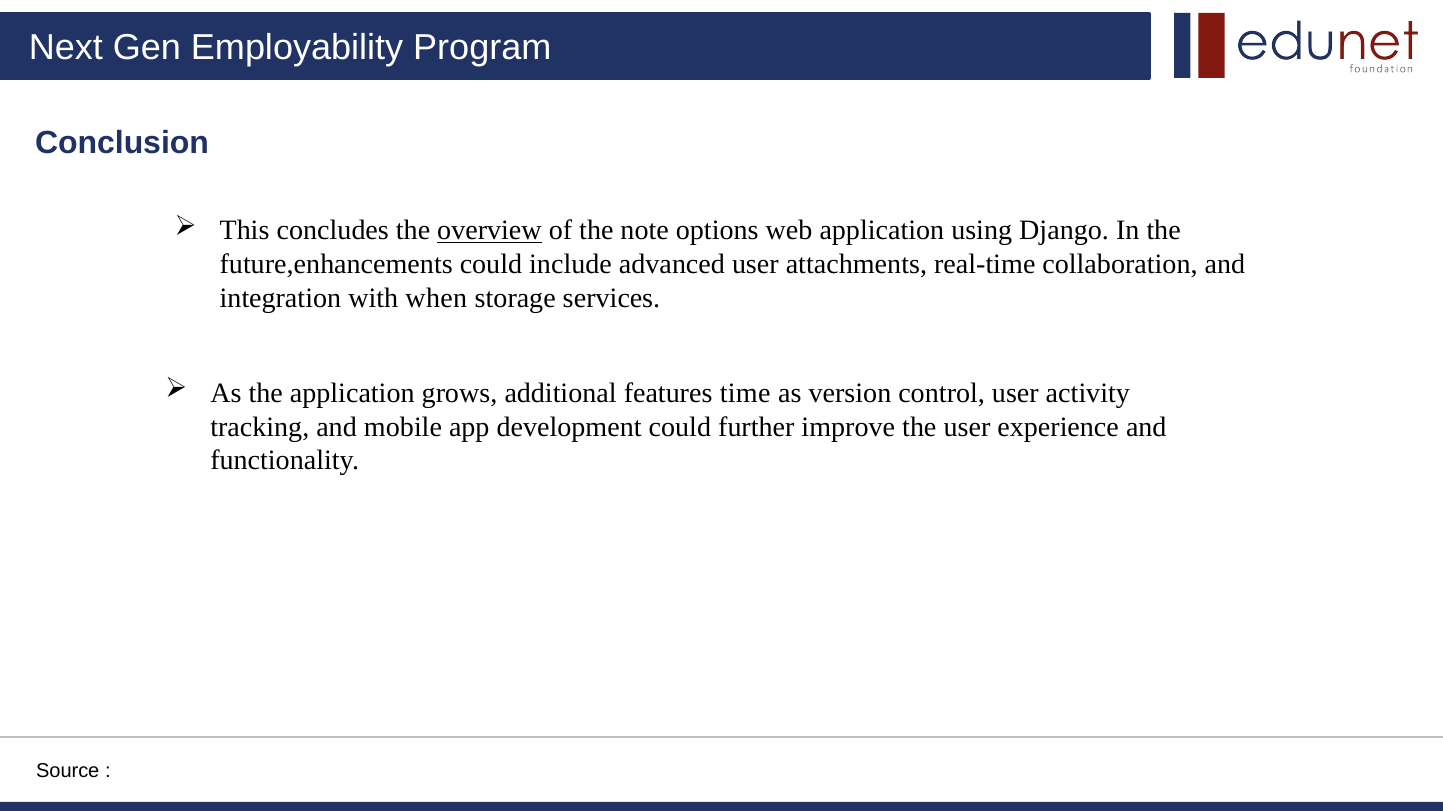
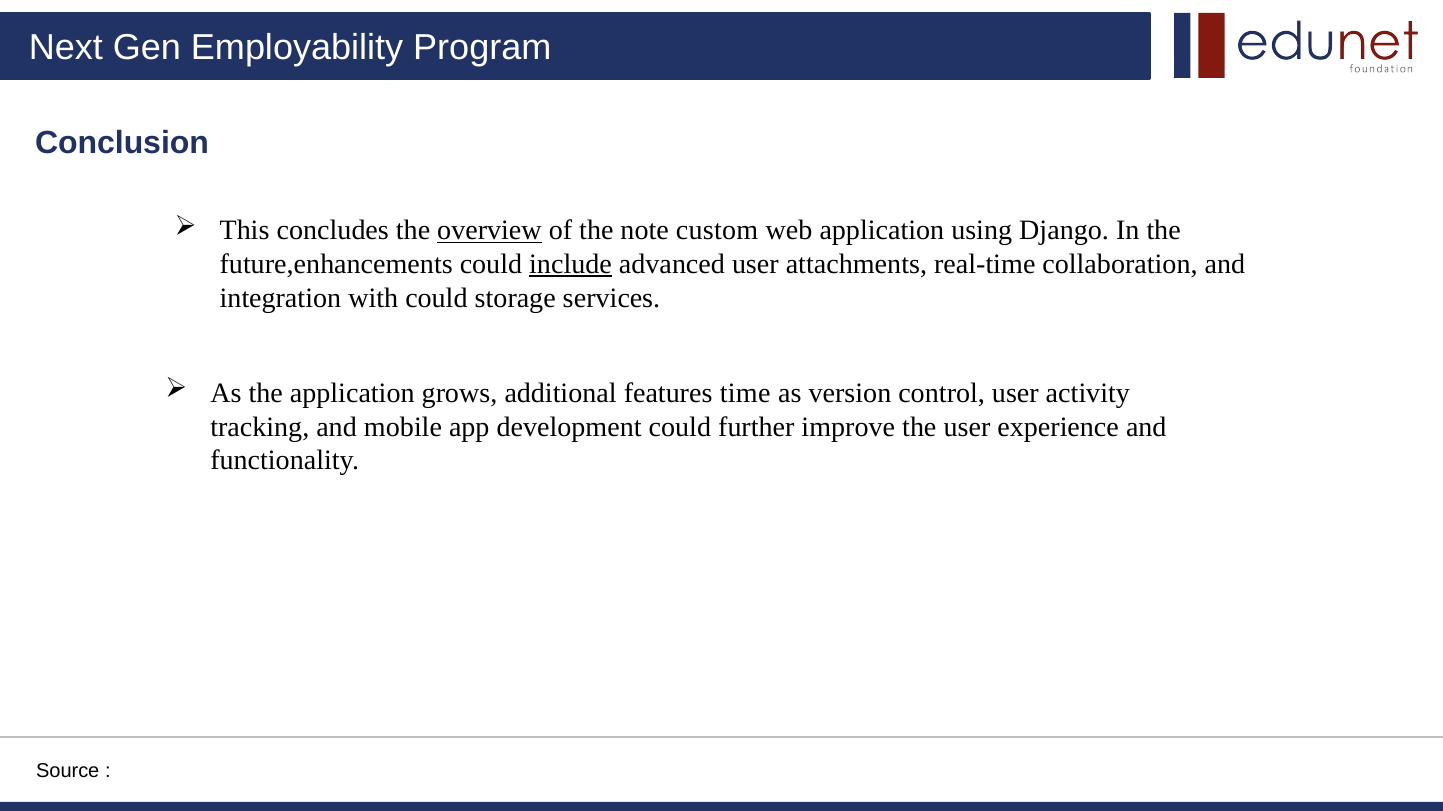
options: options -> custom
include underline: none -> present
with when: when -> could
